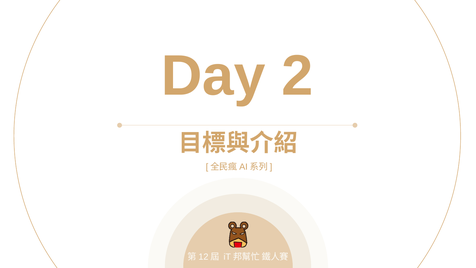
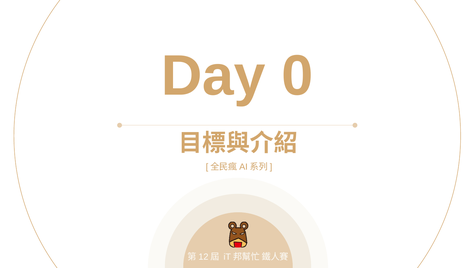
2: 2 -> 0
